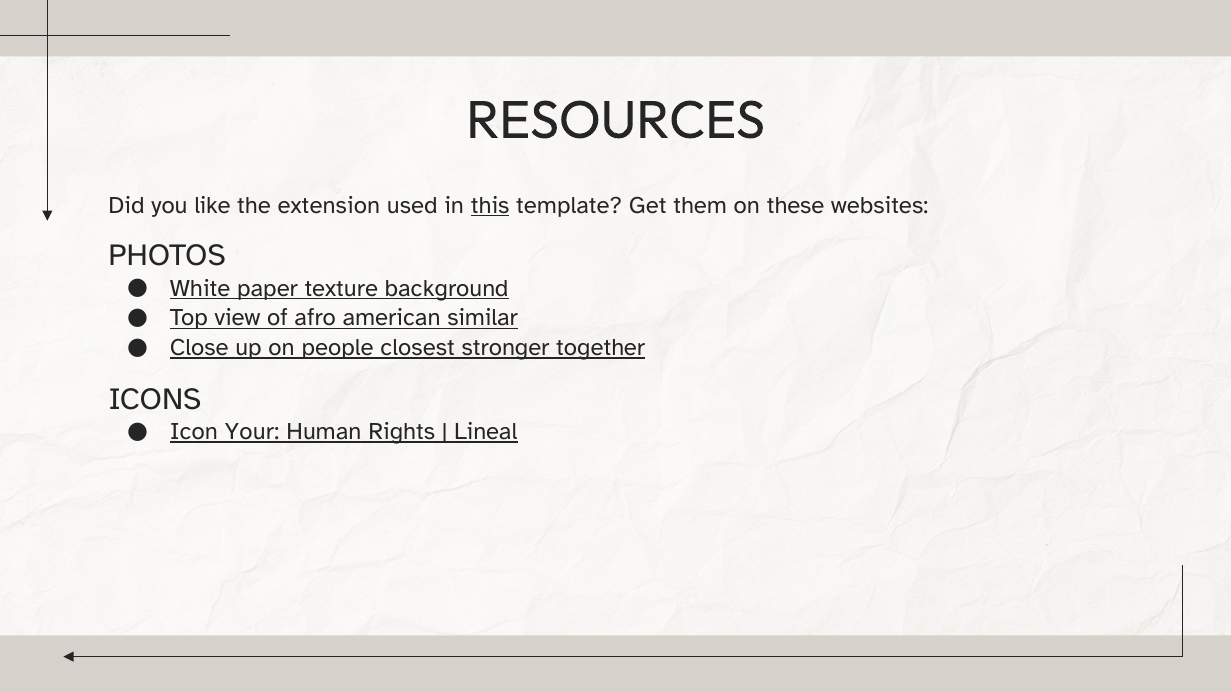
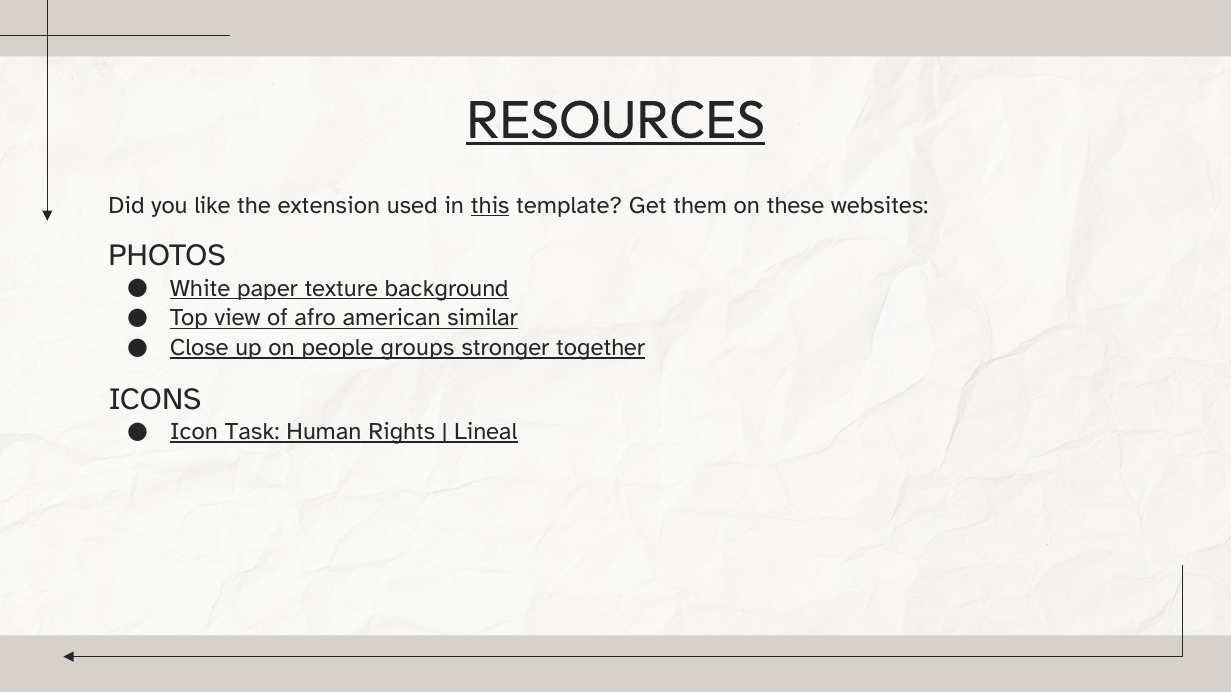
RESOURCES underline: none -> present
closest: closest -> groups
Your: Your -> Task
